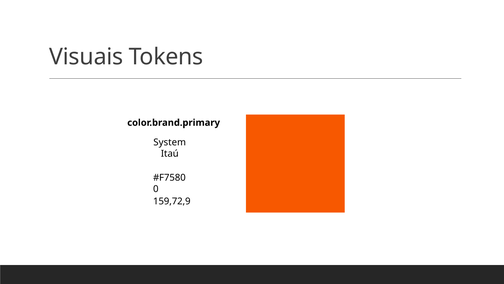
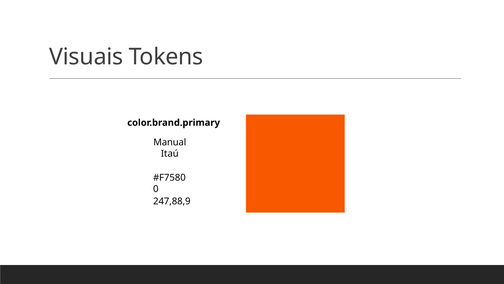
System: System -> Manual
159,72,9: 159,72,9 -> 247,88,9
